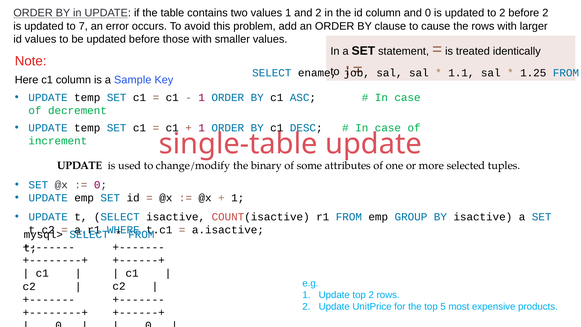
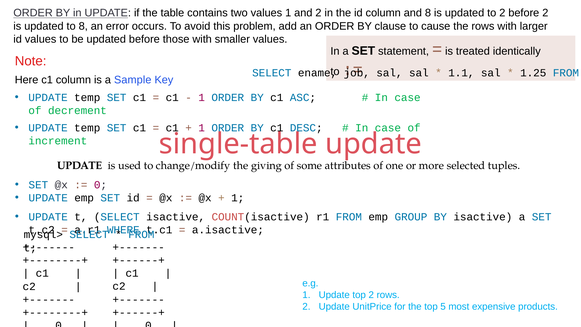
and 0: 0 -> 8
to 7: 7 -> 8
binary: binary -> giving
